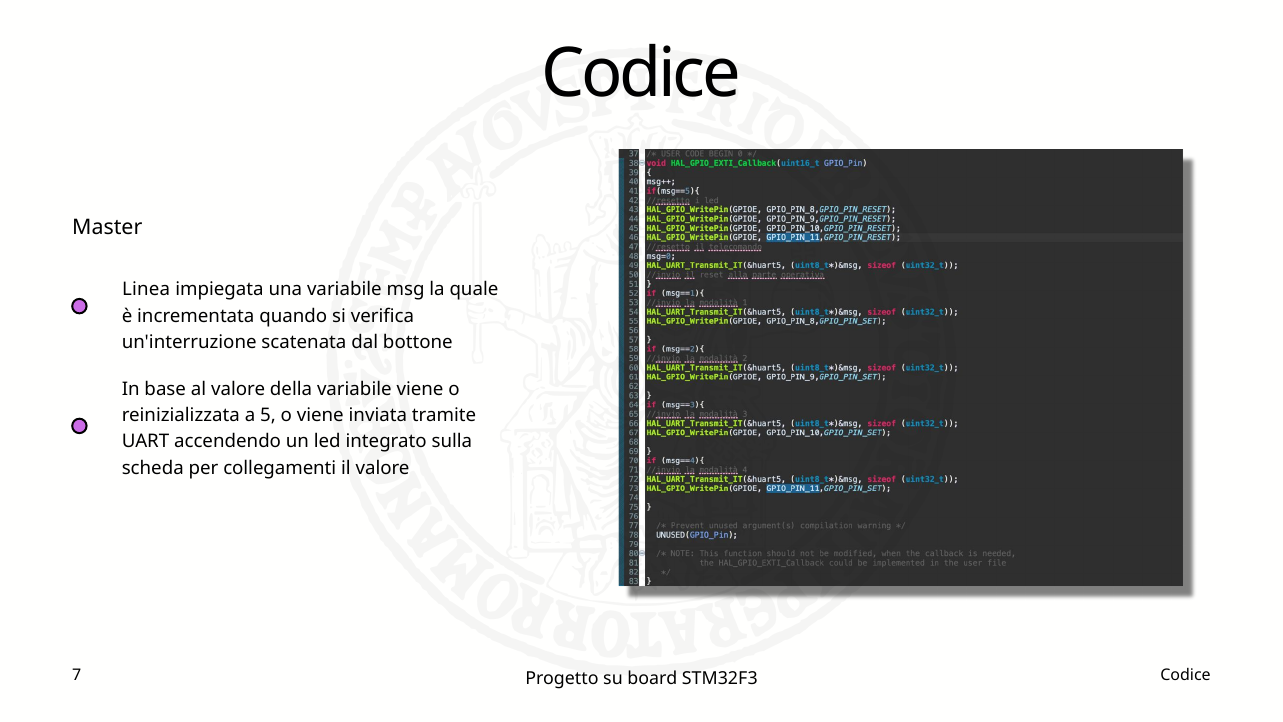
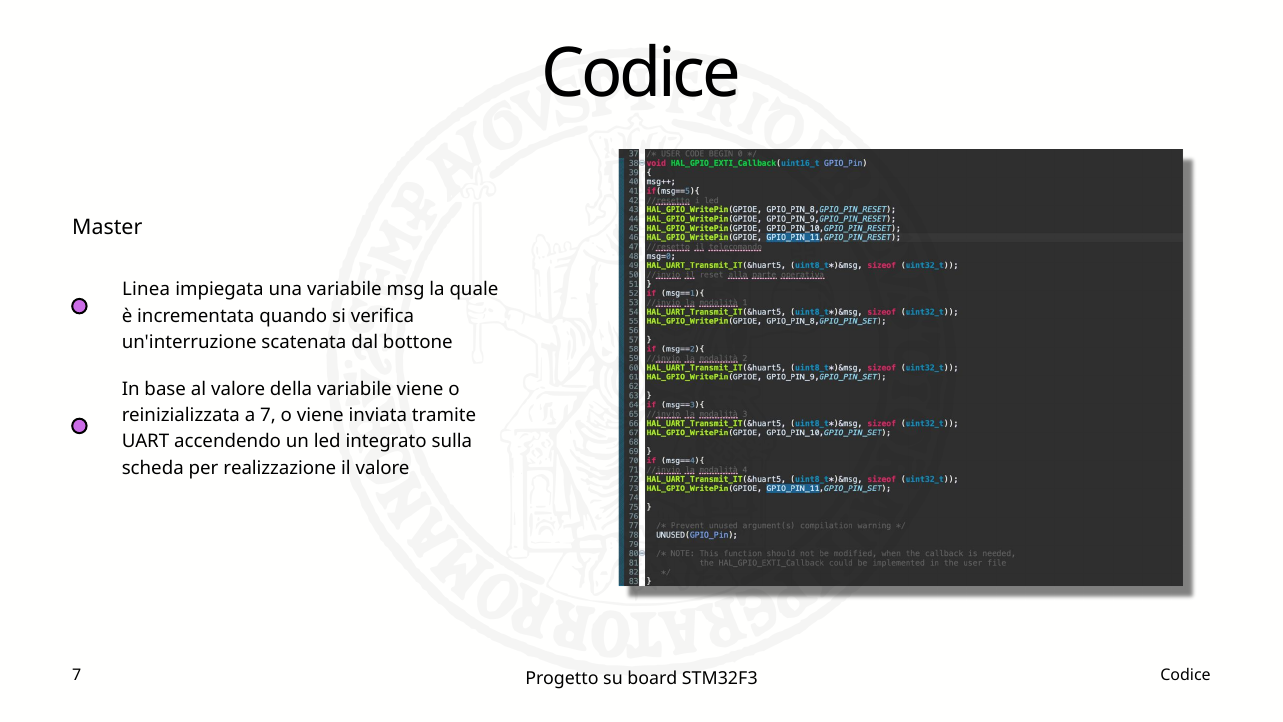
a 5: 5 -> 7
collegamenti: collegamenti -> realizzazione
